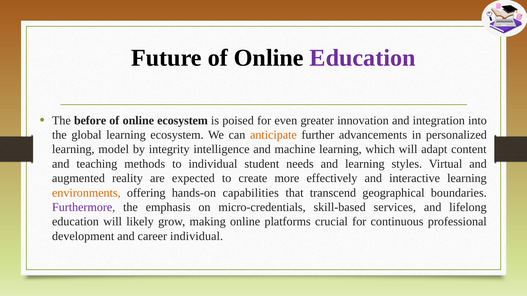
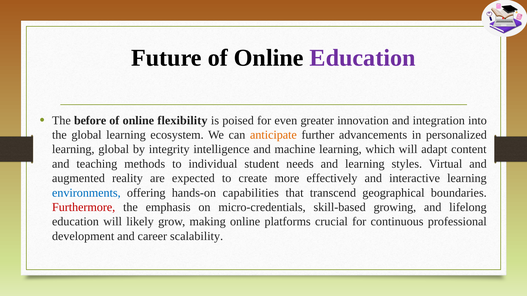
online ecosystem: ecosystem -> flexibility
learning model: model -> global
environments colour: orange -> blue
Furthermore colour: purple -> red
services: services -> growing
career individual: individual -> scalability
